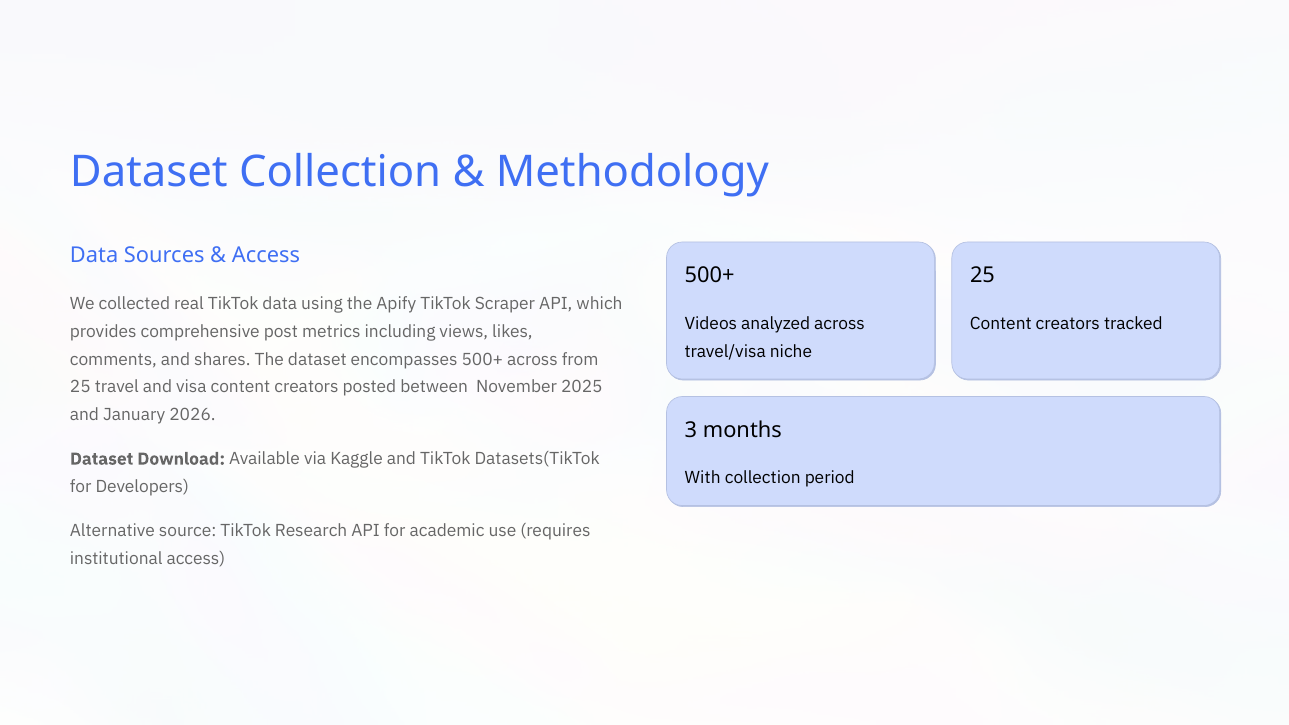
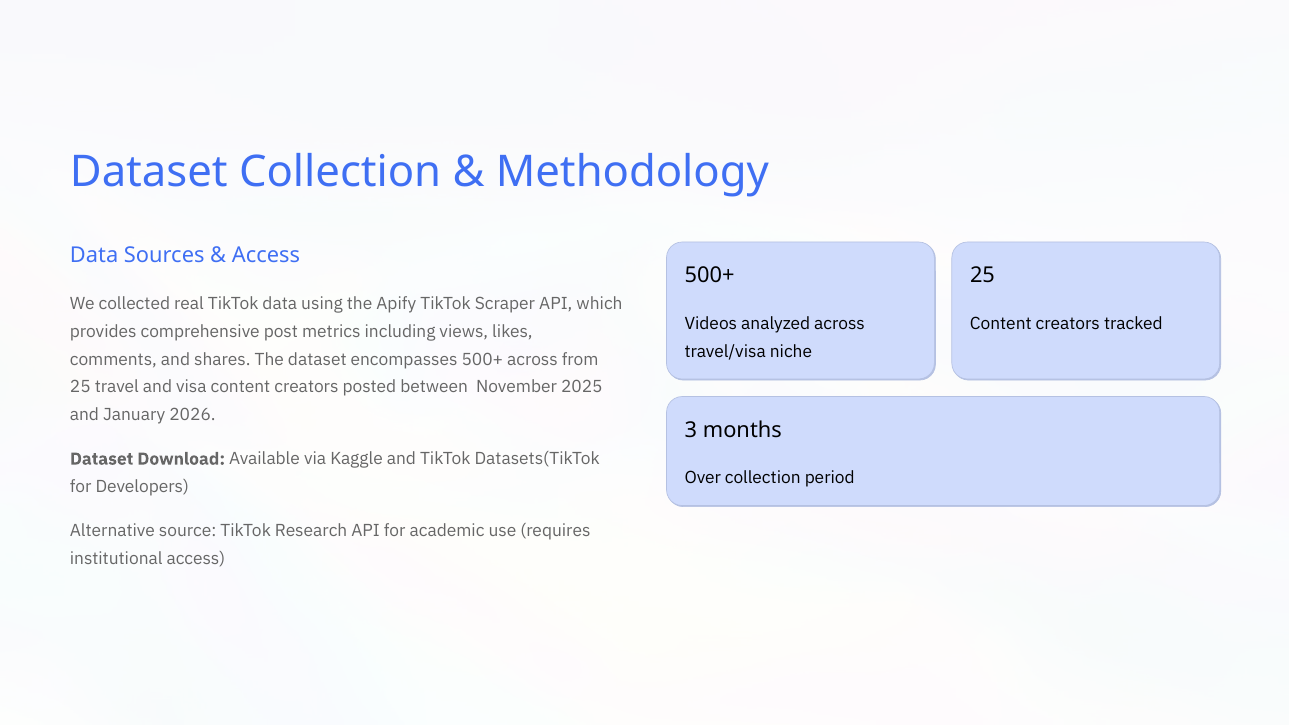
With: With -> Over
